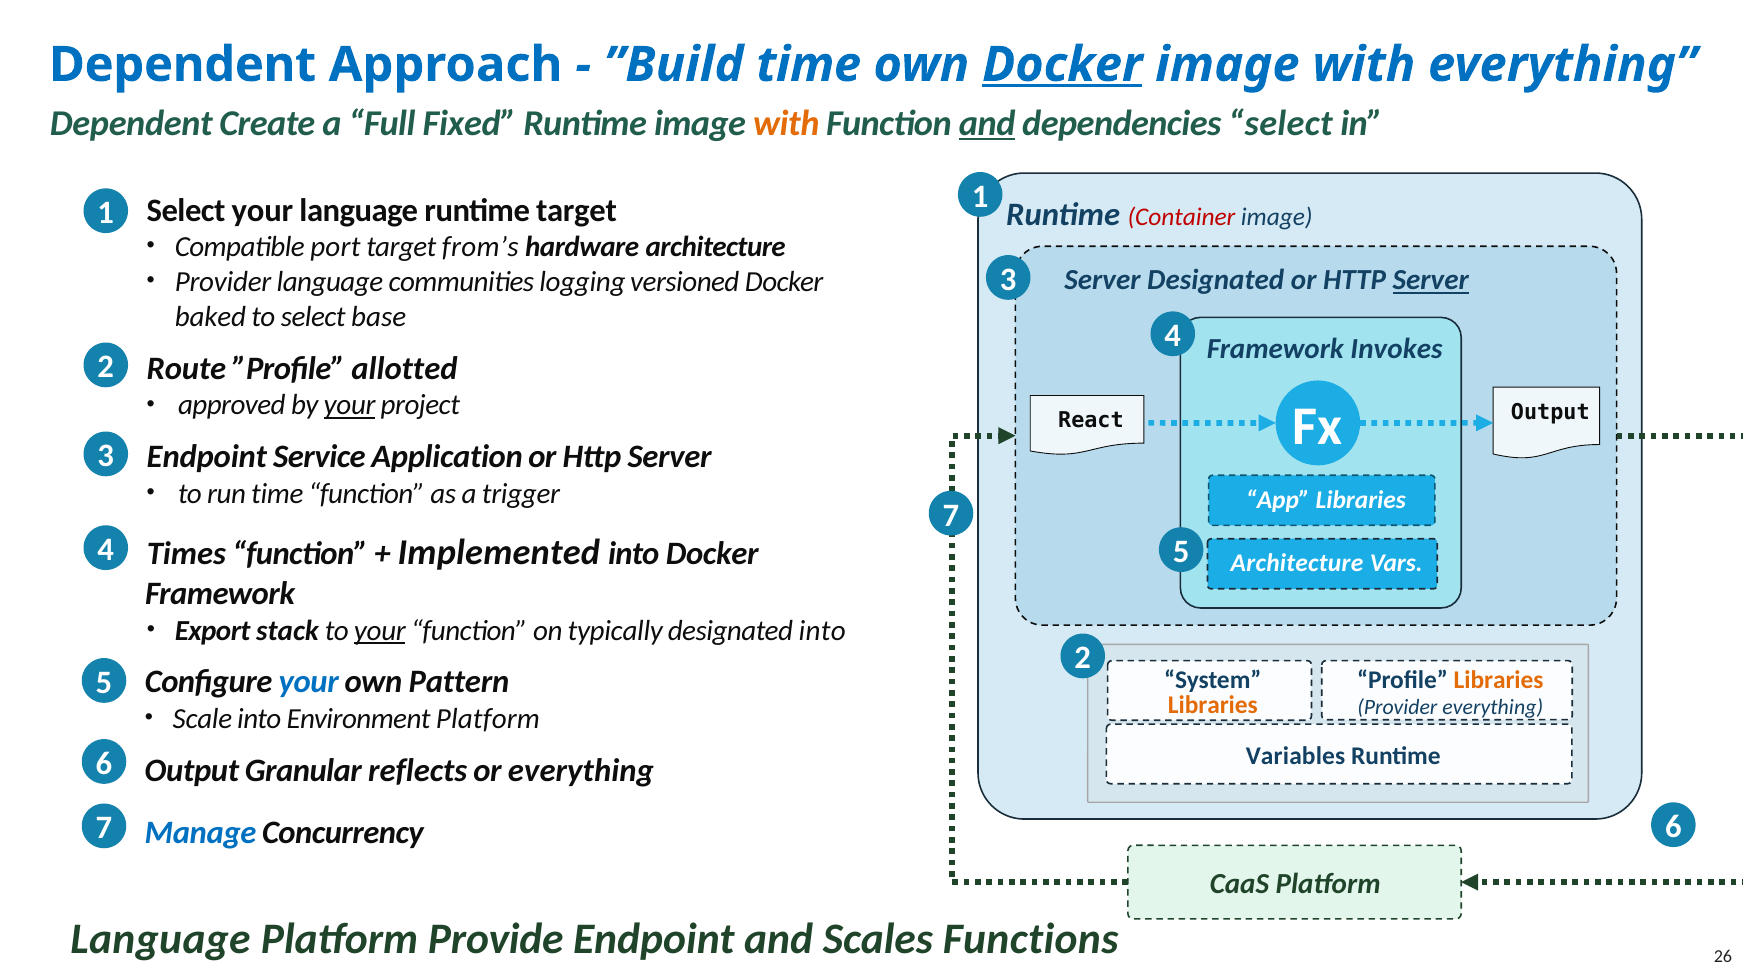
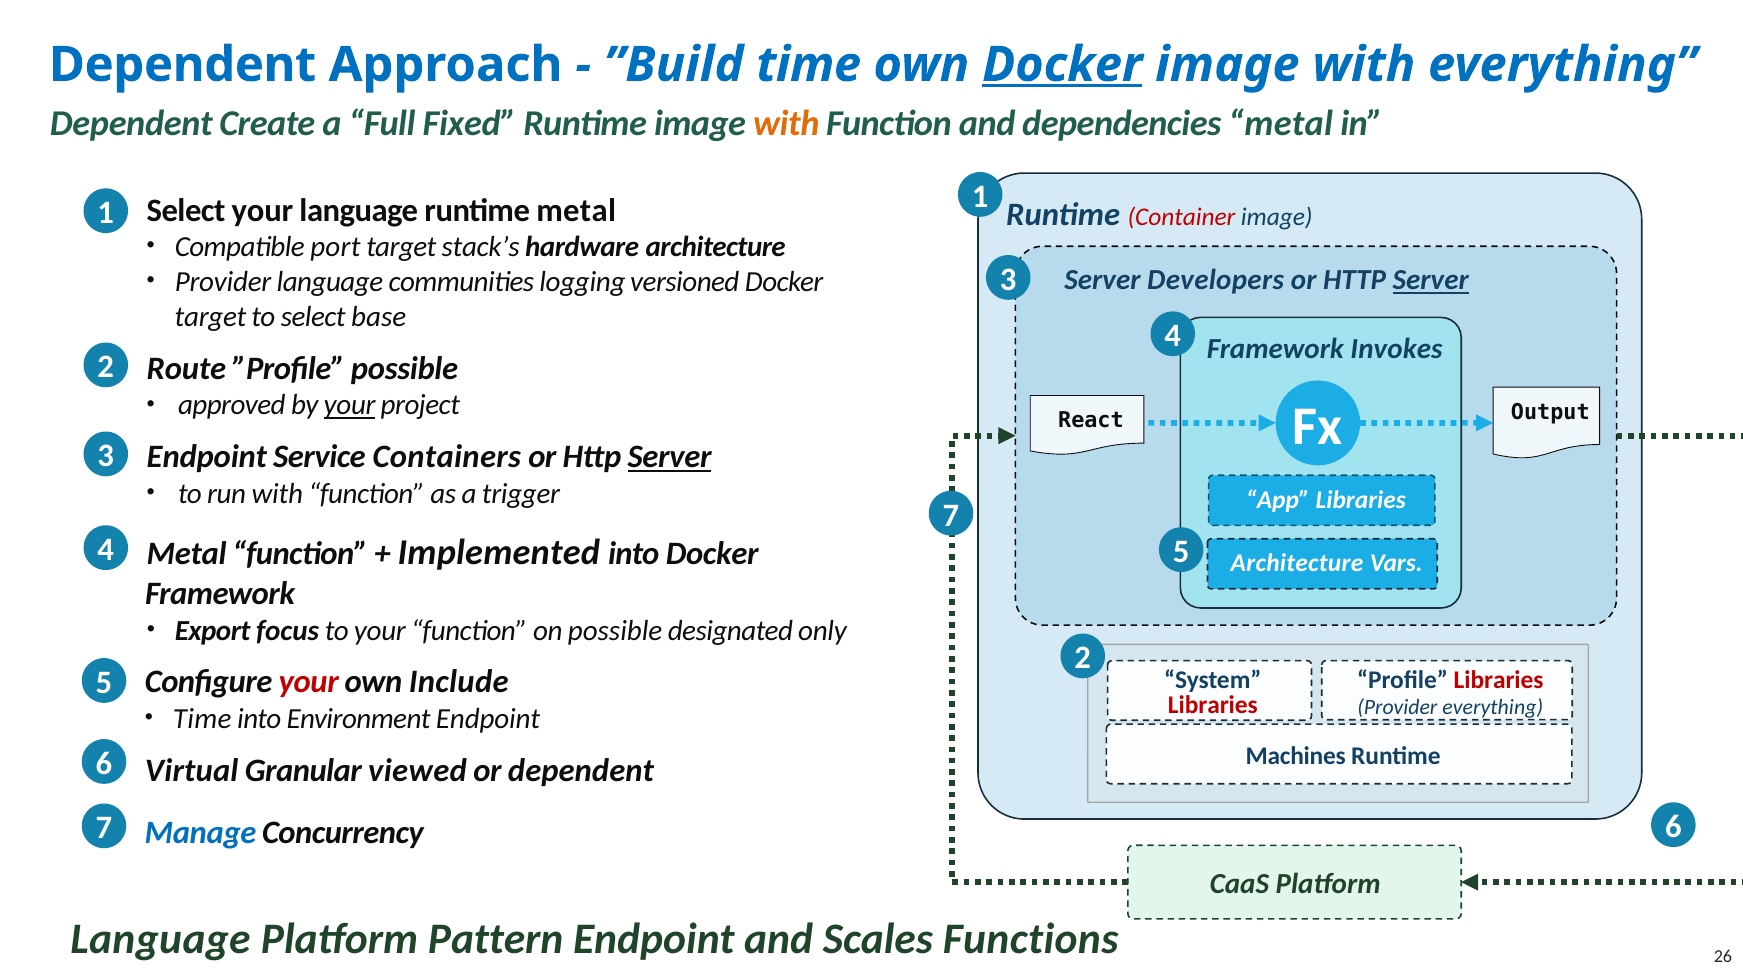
and at (987, 124) underline: present -> none
dependencies select: select -> metal
runtime target: target -> metal
from’s: from’s -> stack’s
Server Designated: Designated -> Developers
baked at (210, 317): baked -> target
”Profile allotted: allotted -> possible
Application: Application -> Containers
Server at (670, 457) underline: none -> present
run time: time -> with
Times at (186, 554): Times -> Metal
stack: stack -> focus
your at (380, 631) underline: present -> none
on typically: typically -> possible
designated into: into -> only
your at (309, 682) colour: blue -> red
Pattern: Pattern -> Include
Libraries at (1499, 680) colour: orange -> red
Libraries at (1213, 706) colour: orange -> red
Scale at (202, 719): Scale -> Time
Environment Platform: Platform -> Endpoint
Variables: Variables -> Machines
Output at (192, 771): Output -> Virtual
reflects: reflects -> viewed
or everything: everything -> dependent
Provide: Provide -> Pattern
